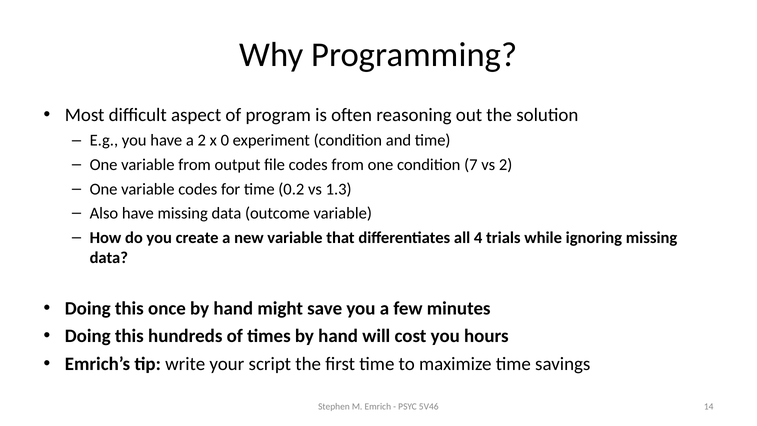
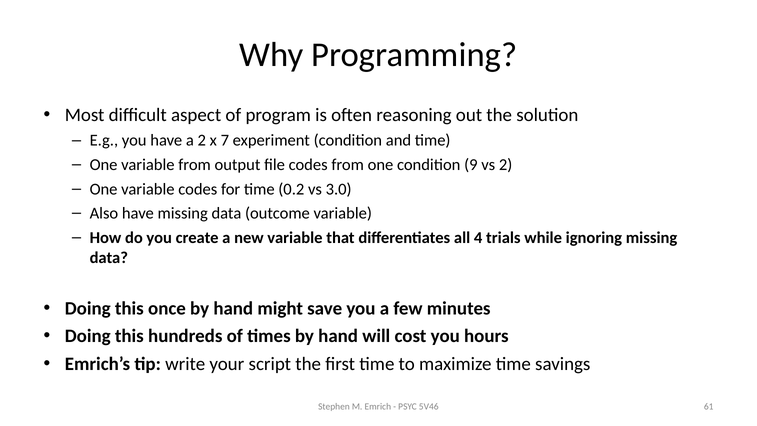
0: 0 -> 7
7: 7 -> 9
1.3: 1.3 -> 3.0
14: 14 -> 61
